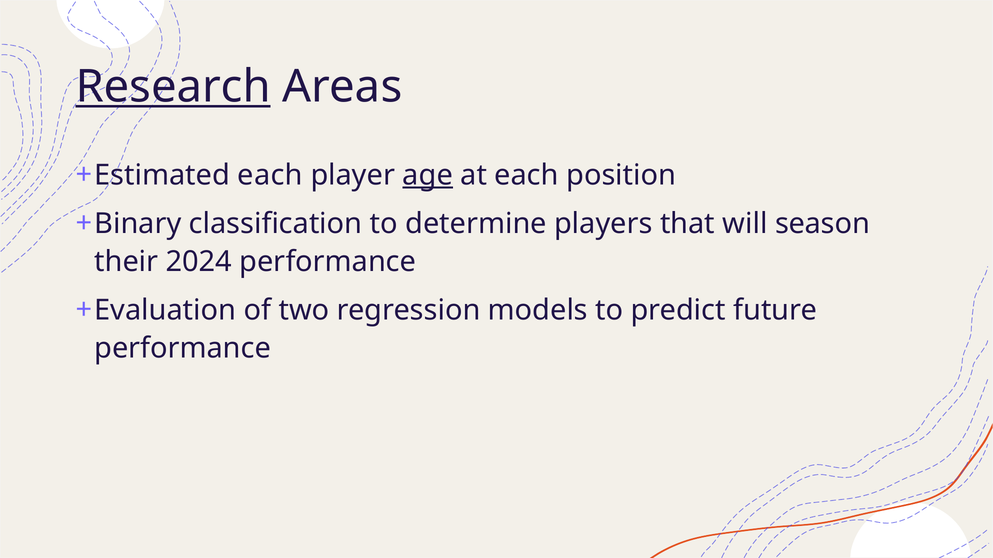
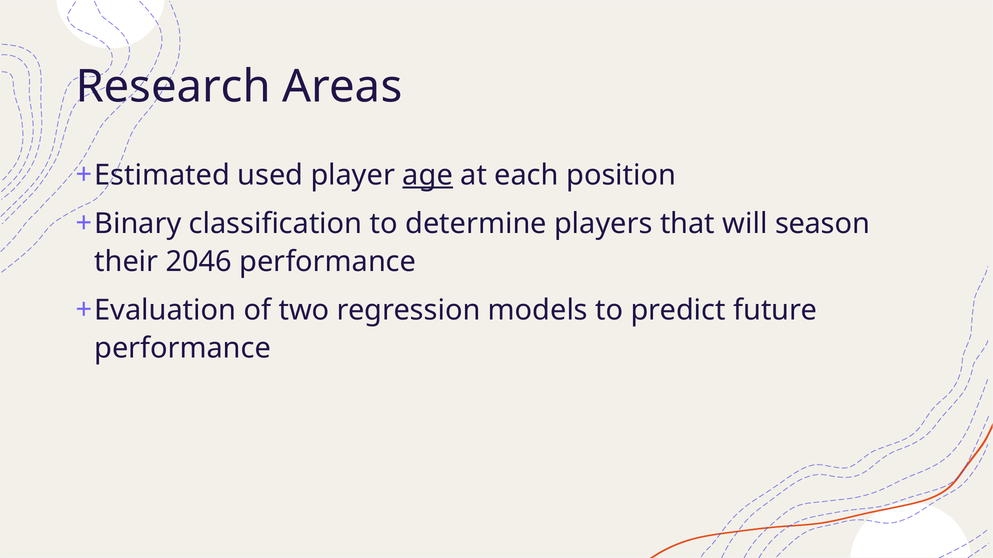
Research underline: present -> none
each at (270, 175): each -> used
2024: 2024 -> 2046
